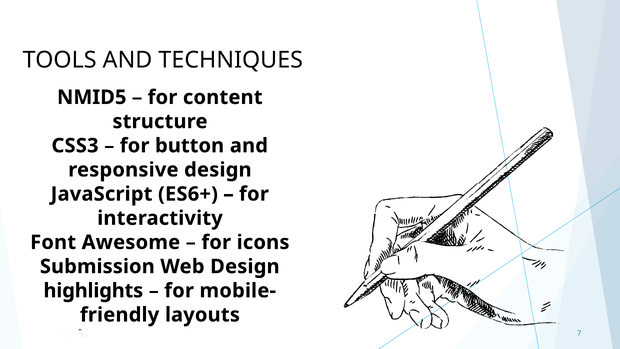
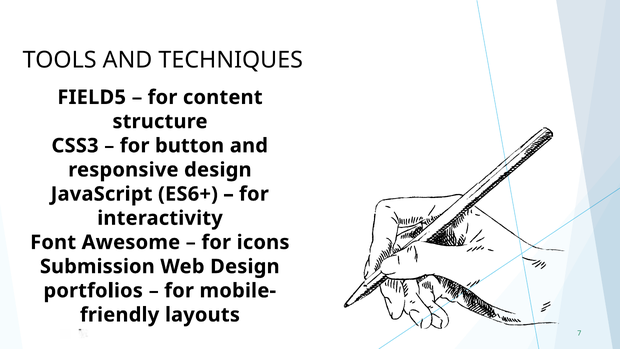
NMID5: NMID5 -> FIELD5
highlights: highlights -> portfolios
